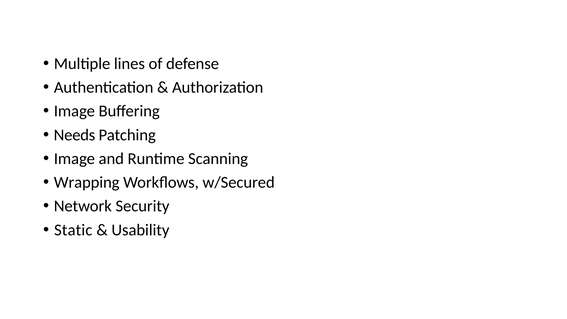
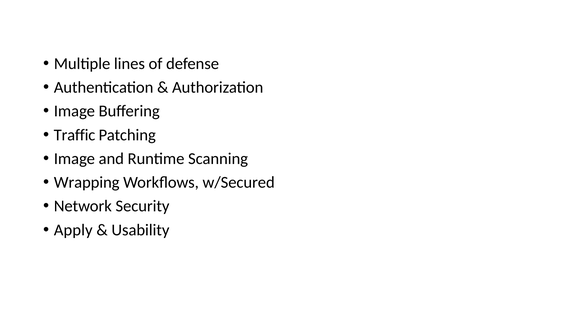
Needs: Needs -> Traffic
Static: Static -> Apply
